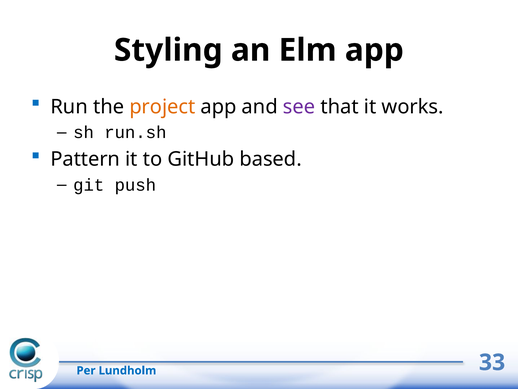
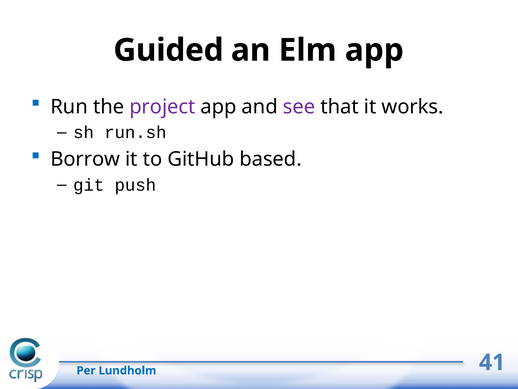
Styling: Styling -> Guided
project colour: orange -> purple
Pattern: Pattern -> Borrow
33: 33 -> 41
